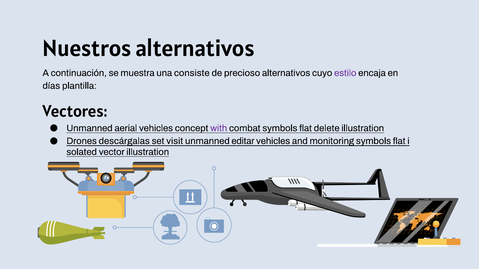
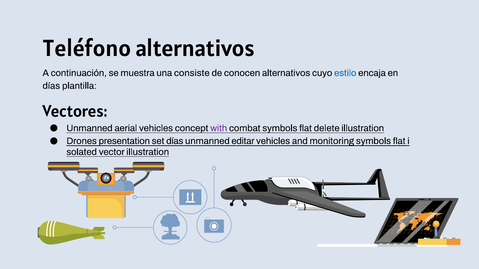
Nuestros: Nuestros -> Teléfono
precioso: precioso -> conocen
estilo colour: purple -> blue
descárgalas: descárgalas -> presentation
set visit: visit -> días
